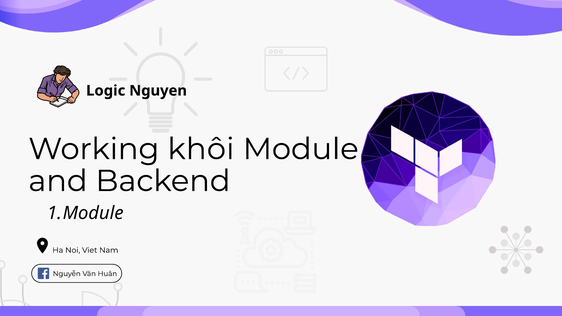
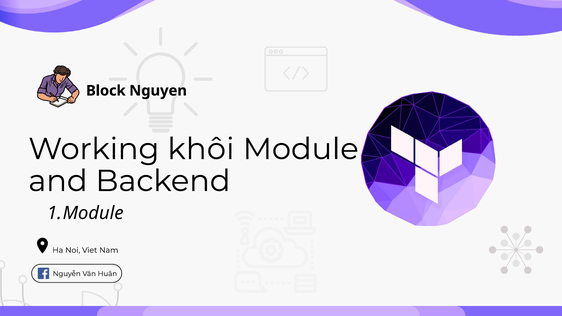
Logic: Logic -> Block
